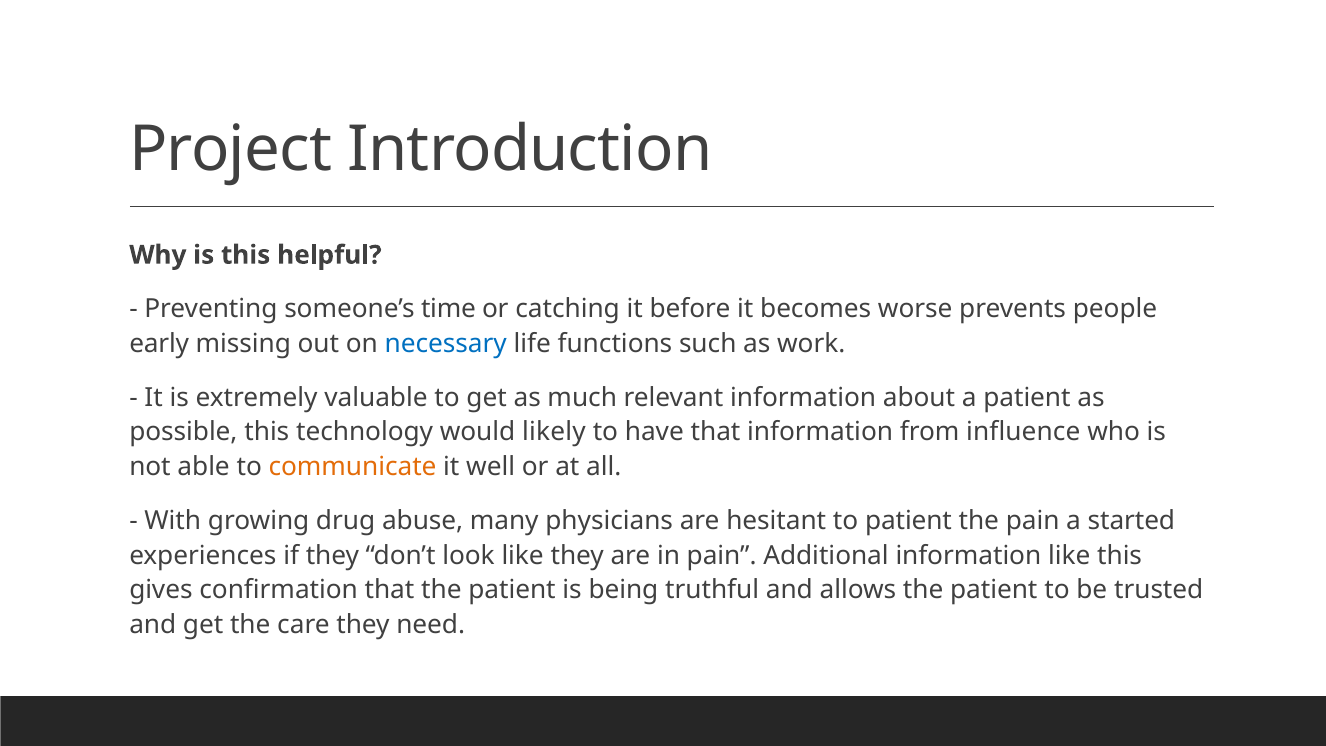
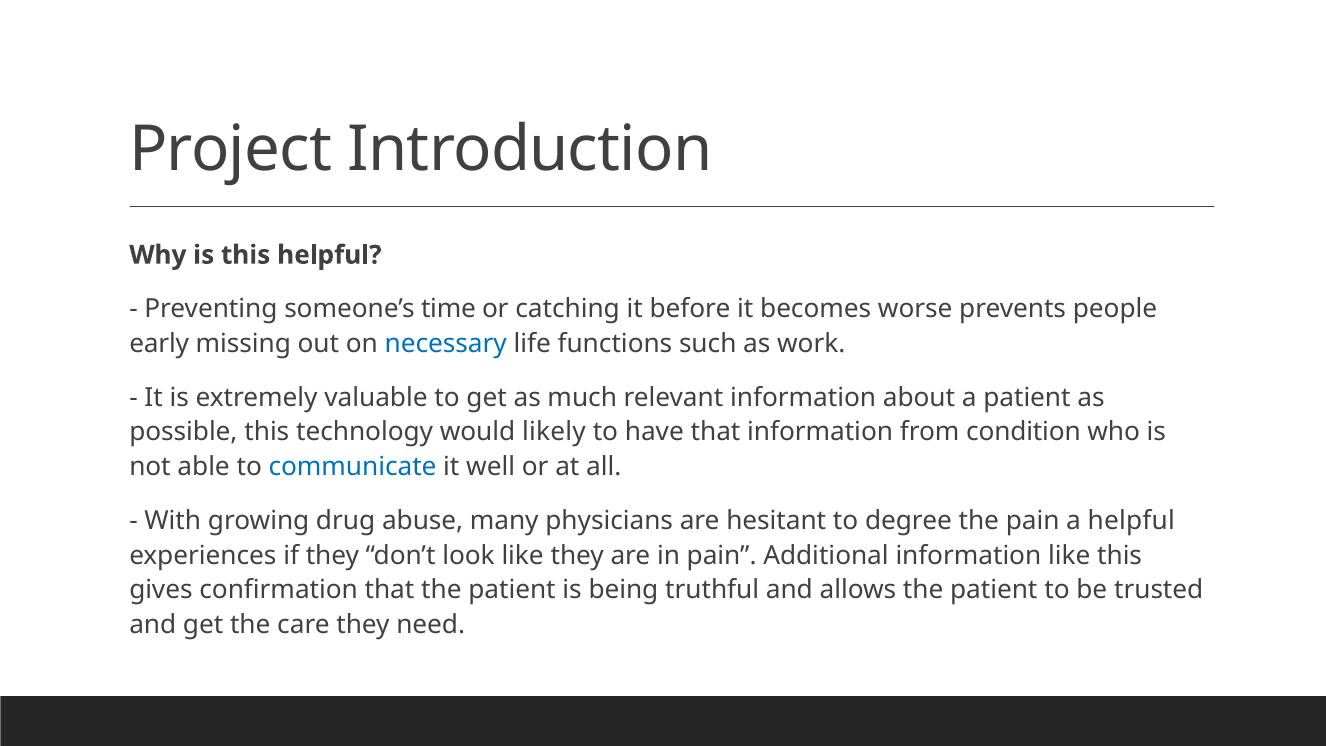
influence: influence -> condition
communicate colour: orange -> blue
to patient: patient -> degree
a started: started -> helpful
